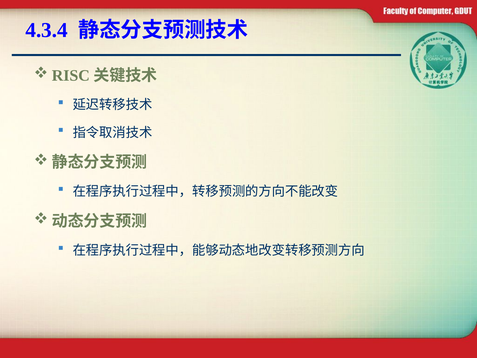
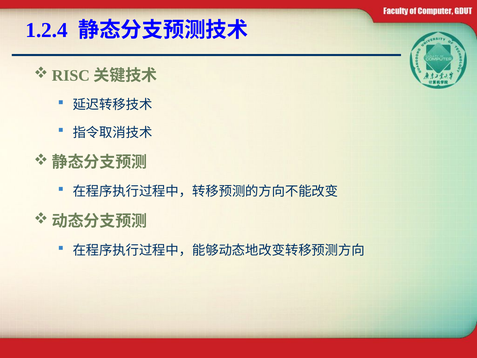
4.3.4: 4.3.4 -> 1.2.4
